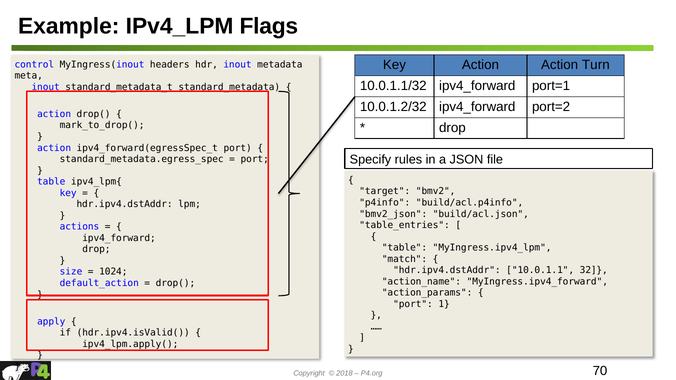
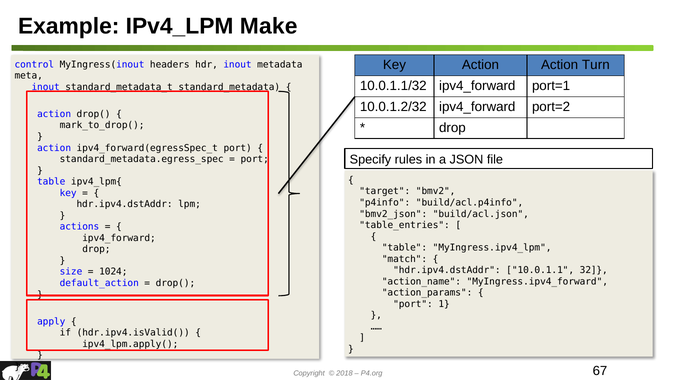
Flags: Flags -> Make
70: 70 -> 67
